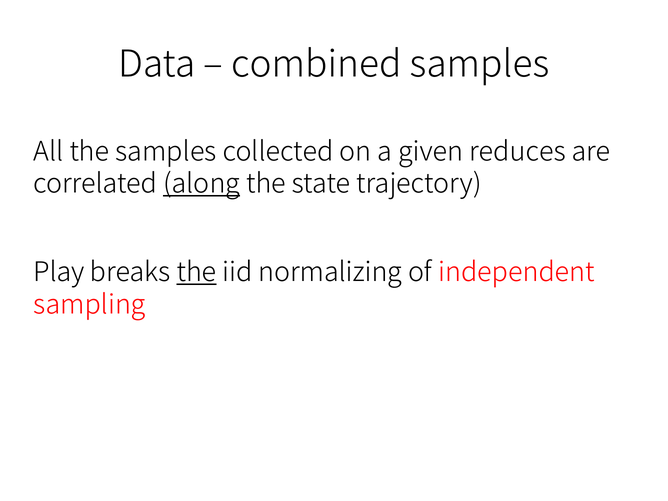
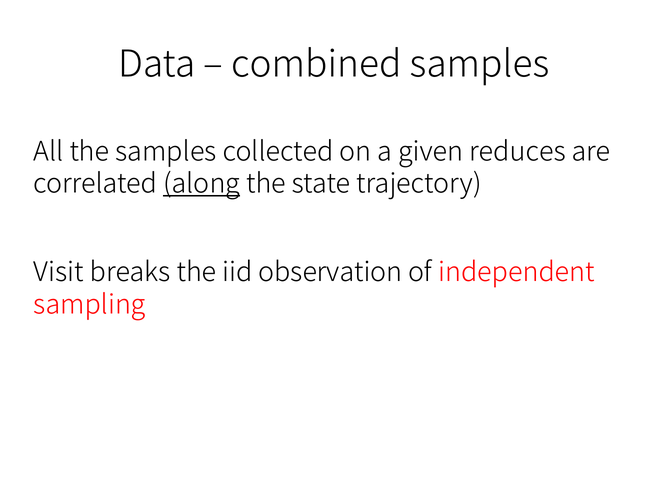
Play: Play -> Visit
the at (197, 272) underline: present -> none
normalizing: normalizing -> observation
